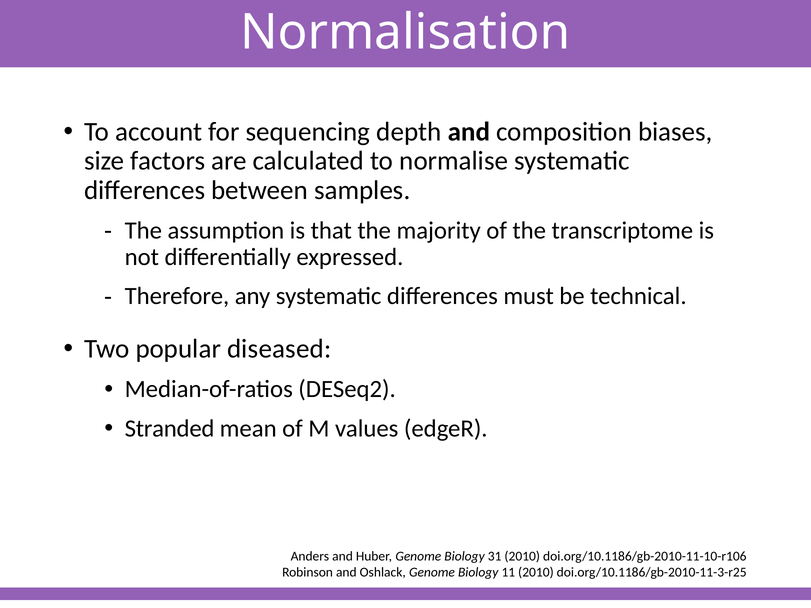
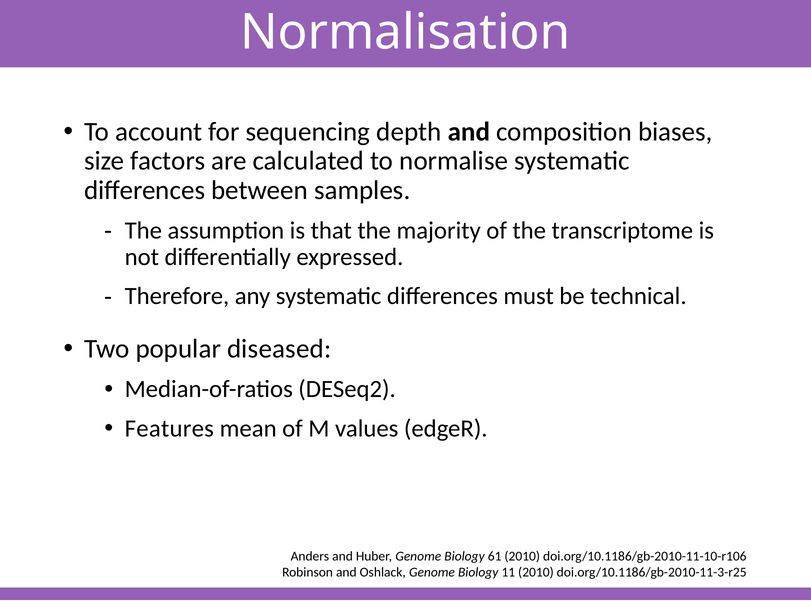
Stranded: Stranded -> Features
31: 31 -> 61
